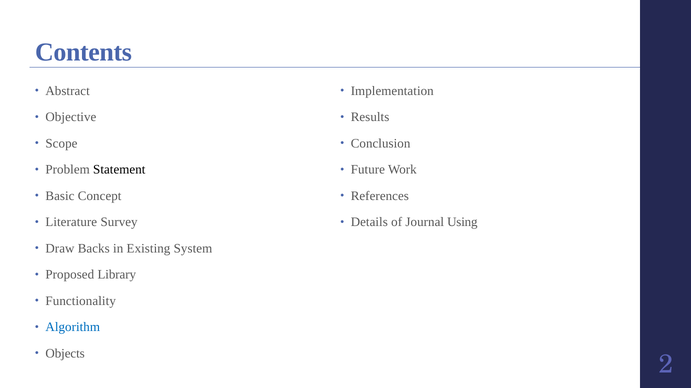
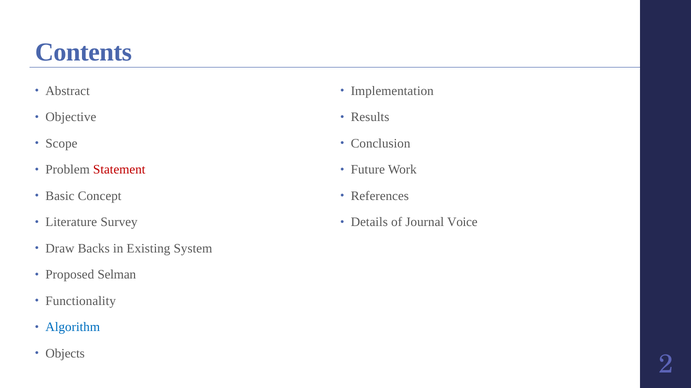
Statement colour: black -> red
Using: Using -> Voice
Library: Library -> Selman
